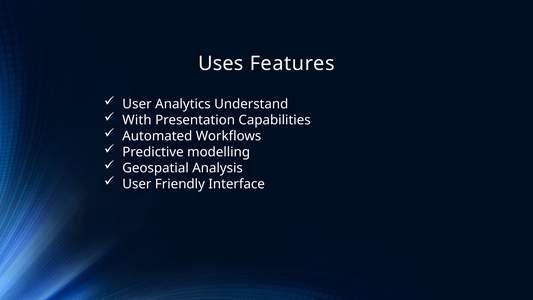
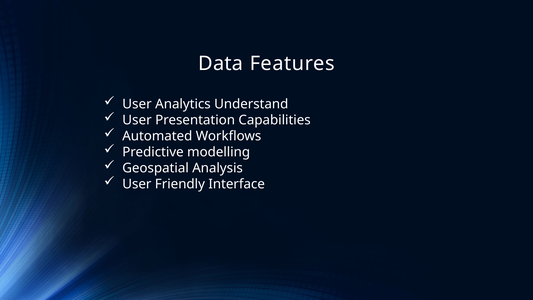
Uses: Uses -> Data
With at (137, 120): With -> User
